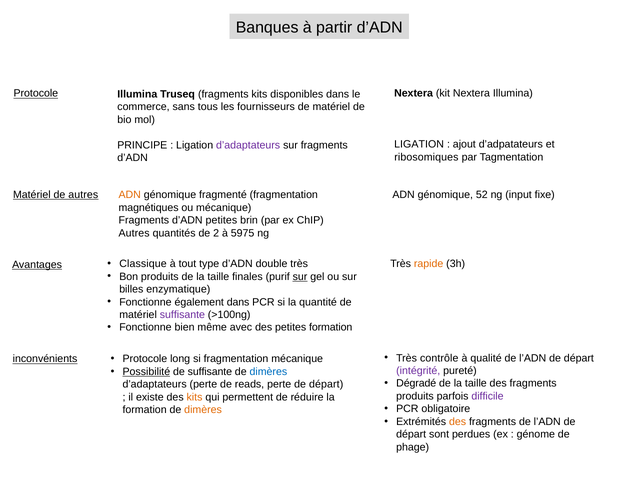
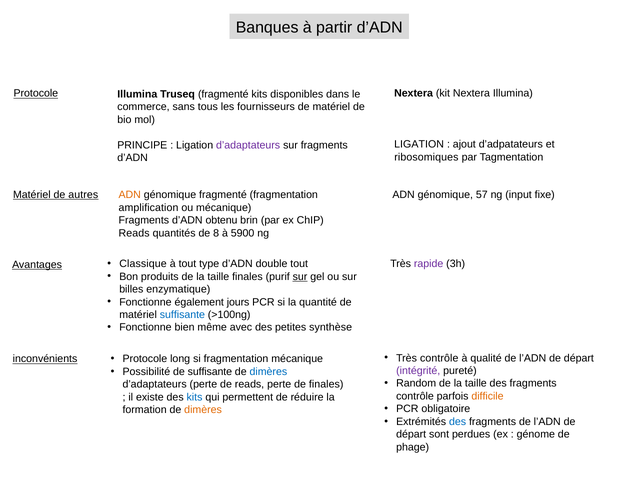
Truseq fragments: fragments -> fragmenté
52: 52 -> 57
magnétiques: magnétiques -> amplification
d’ADN petites: petites -> obtenu
Autres at (134, 233): Autres -> Reads
2: 2 -> 8
5975: 5975 -> 5900
double très: très -> tout
rapide colour: orange -> purple
également dans: dans -> jours
suffisante at (182, 315) colour: purple -> blue
petites formation: formation -> synthèse
Possibilité underline: present -> none
Dégradé: Dégradé -> Random
perte de départ: départ -> finales
produits at (415, 396): produits -> contrôle
difficile colour: purple -> orange
kits at (194, 397) colour: orange -> blue
des at (458, 422) colour: orange -> blue
